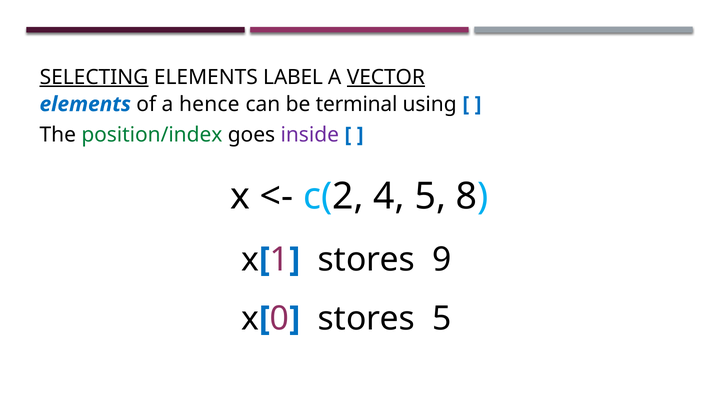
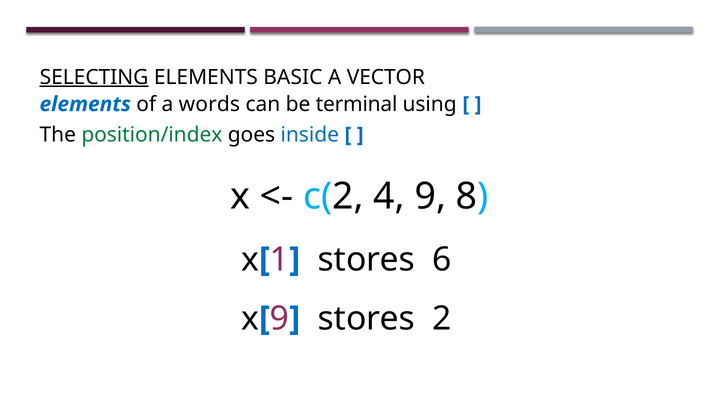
LABEL: LABEL -> BASIC
VECTOR underline: present -> none
hence: hence -> words
inside colour: purple -> blue
4 5: 5 -> 9
9: 9 -> 6
0 at (280, 319): 0 -> 9
stores 5: 5 -> 2
